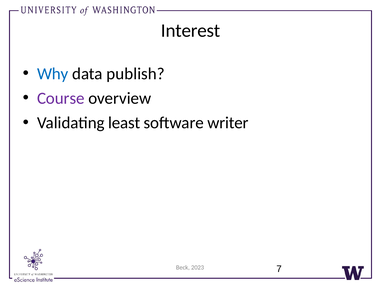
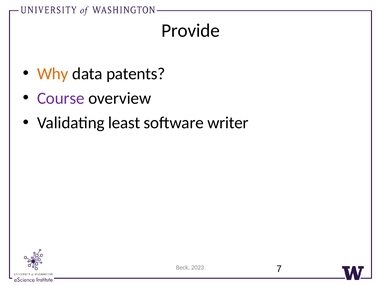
Interest: Interest -> Provide
Why colour: blue -> orange
publish: publish -> patents
